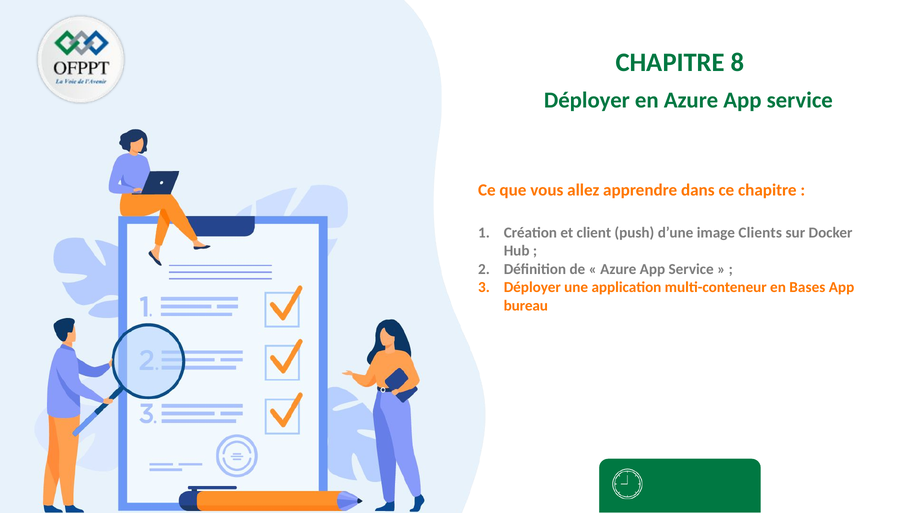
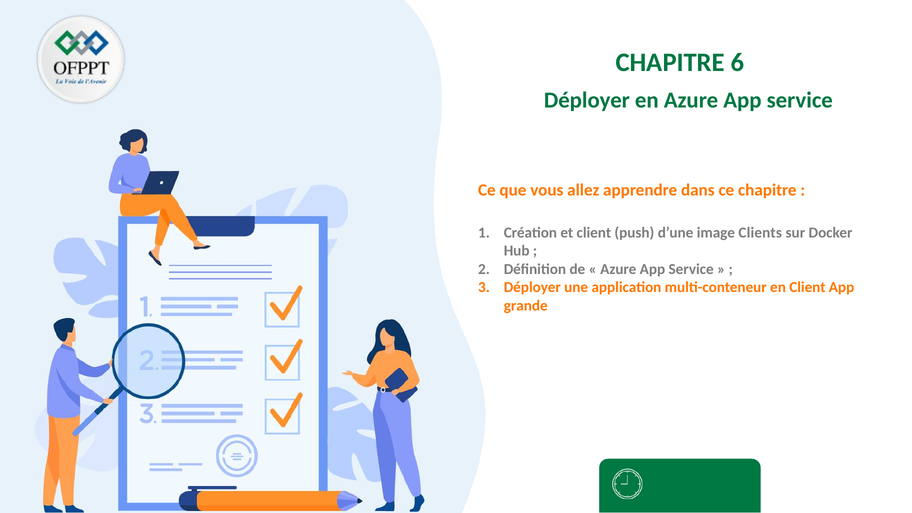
8: 8 -> 6
en Bases: Bases -> Client
bureau: bureau -> grande
